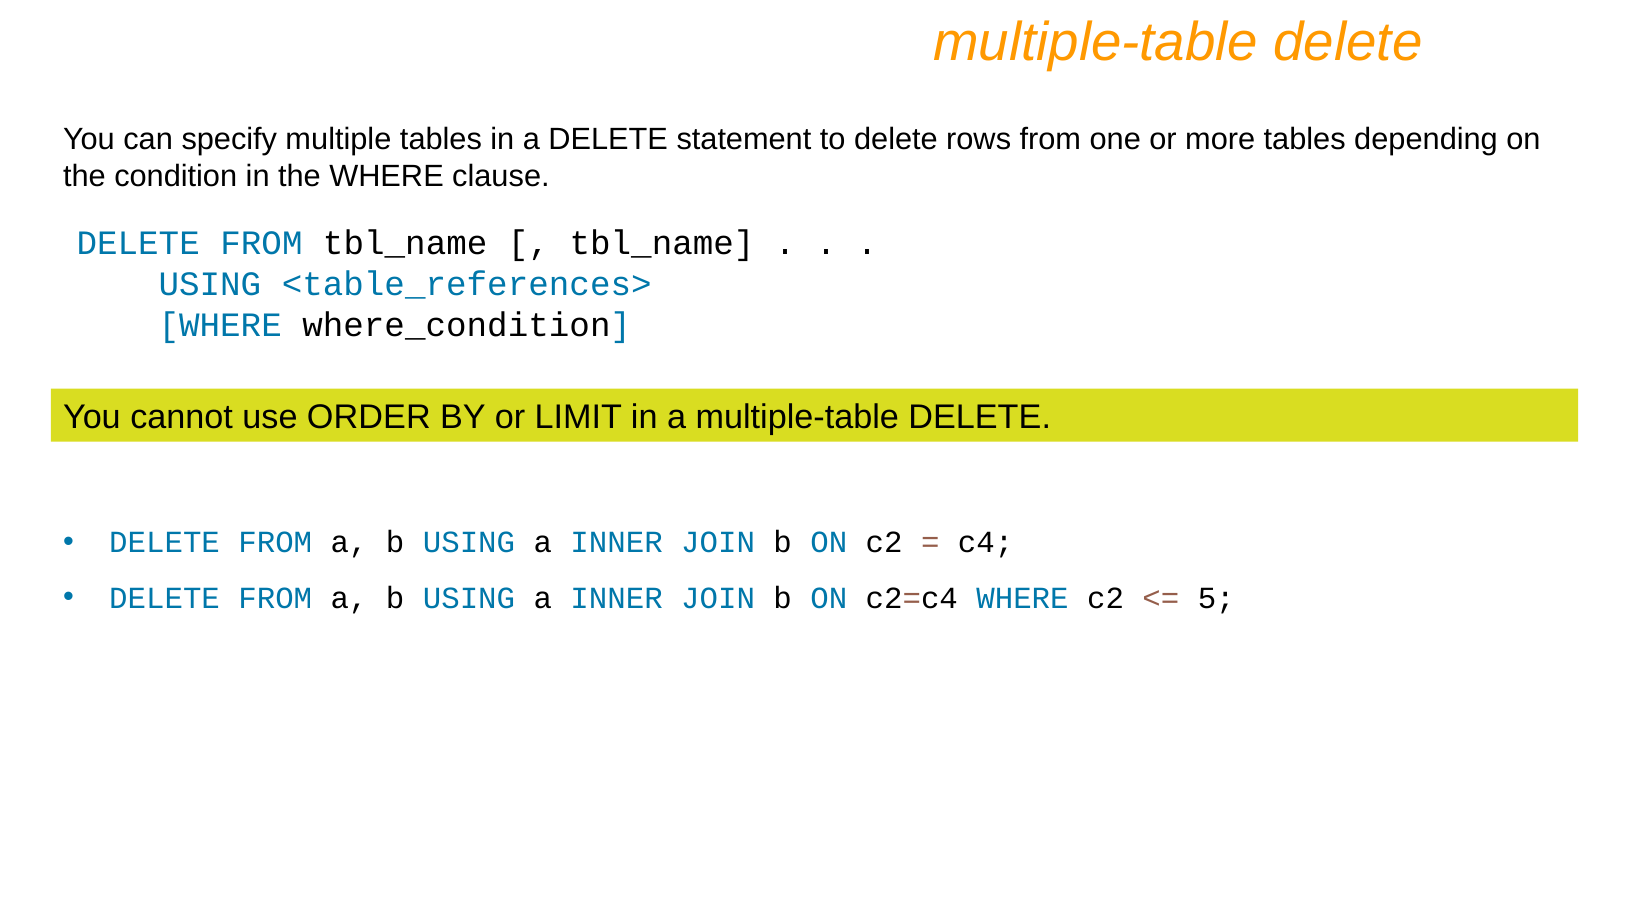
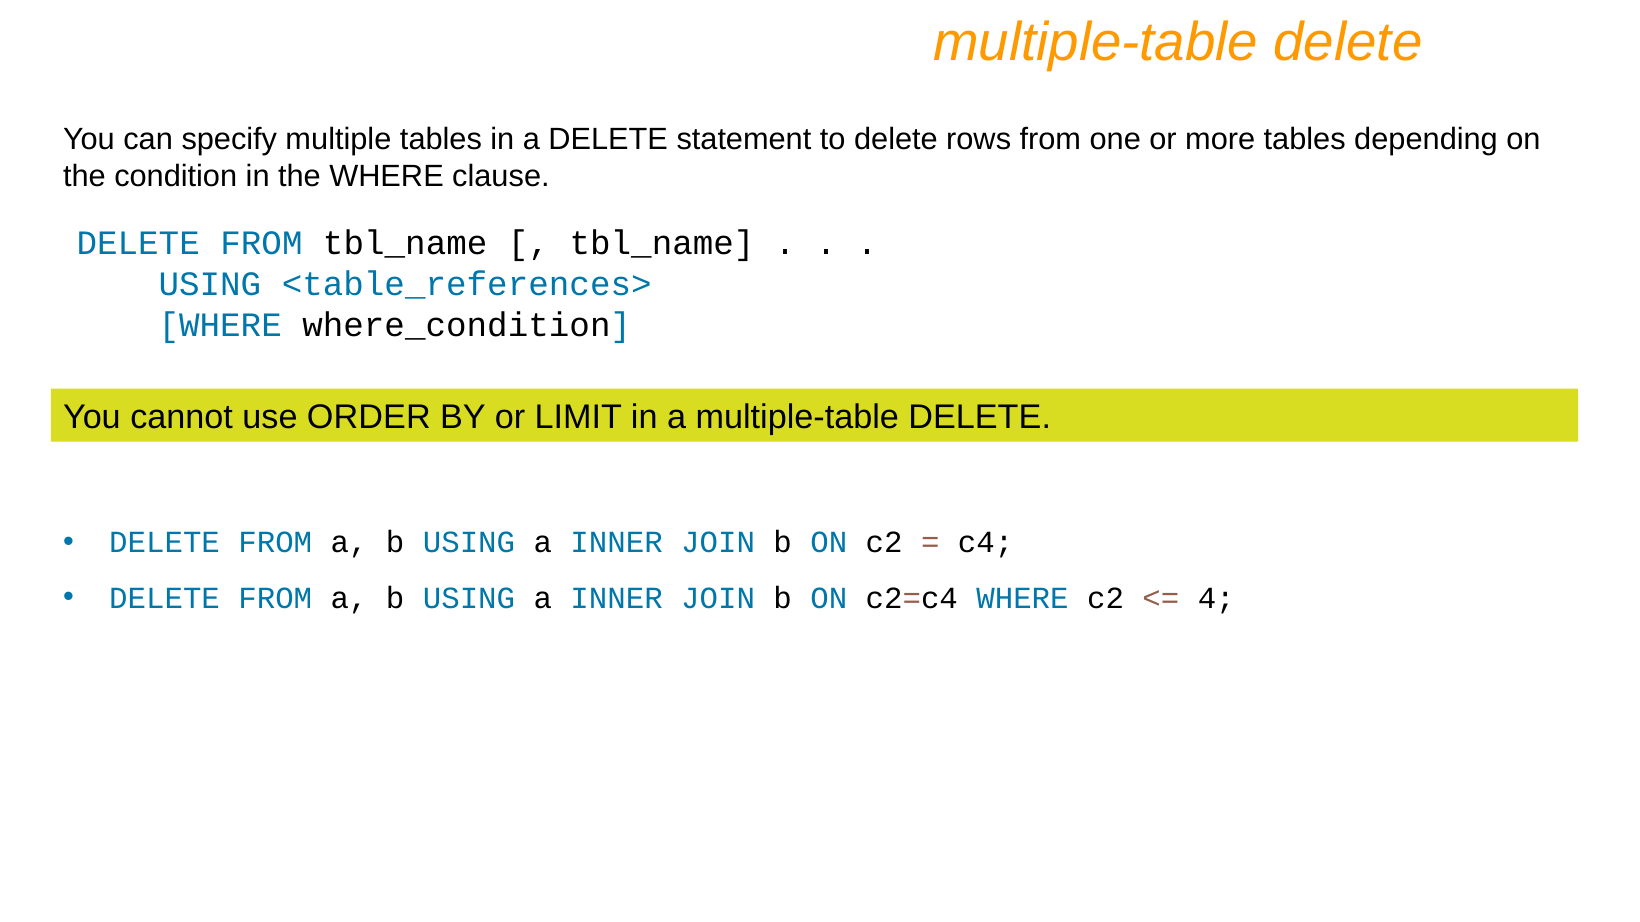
5: 5 -> 4
